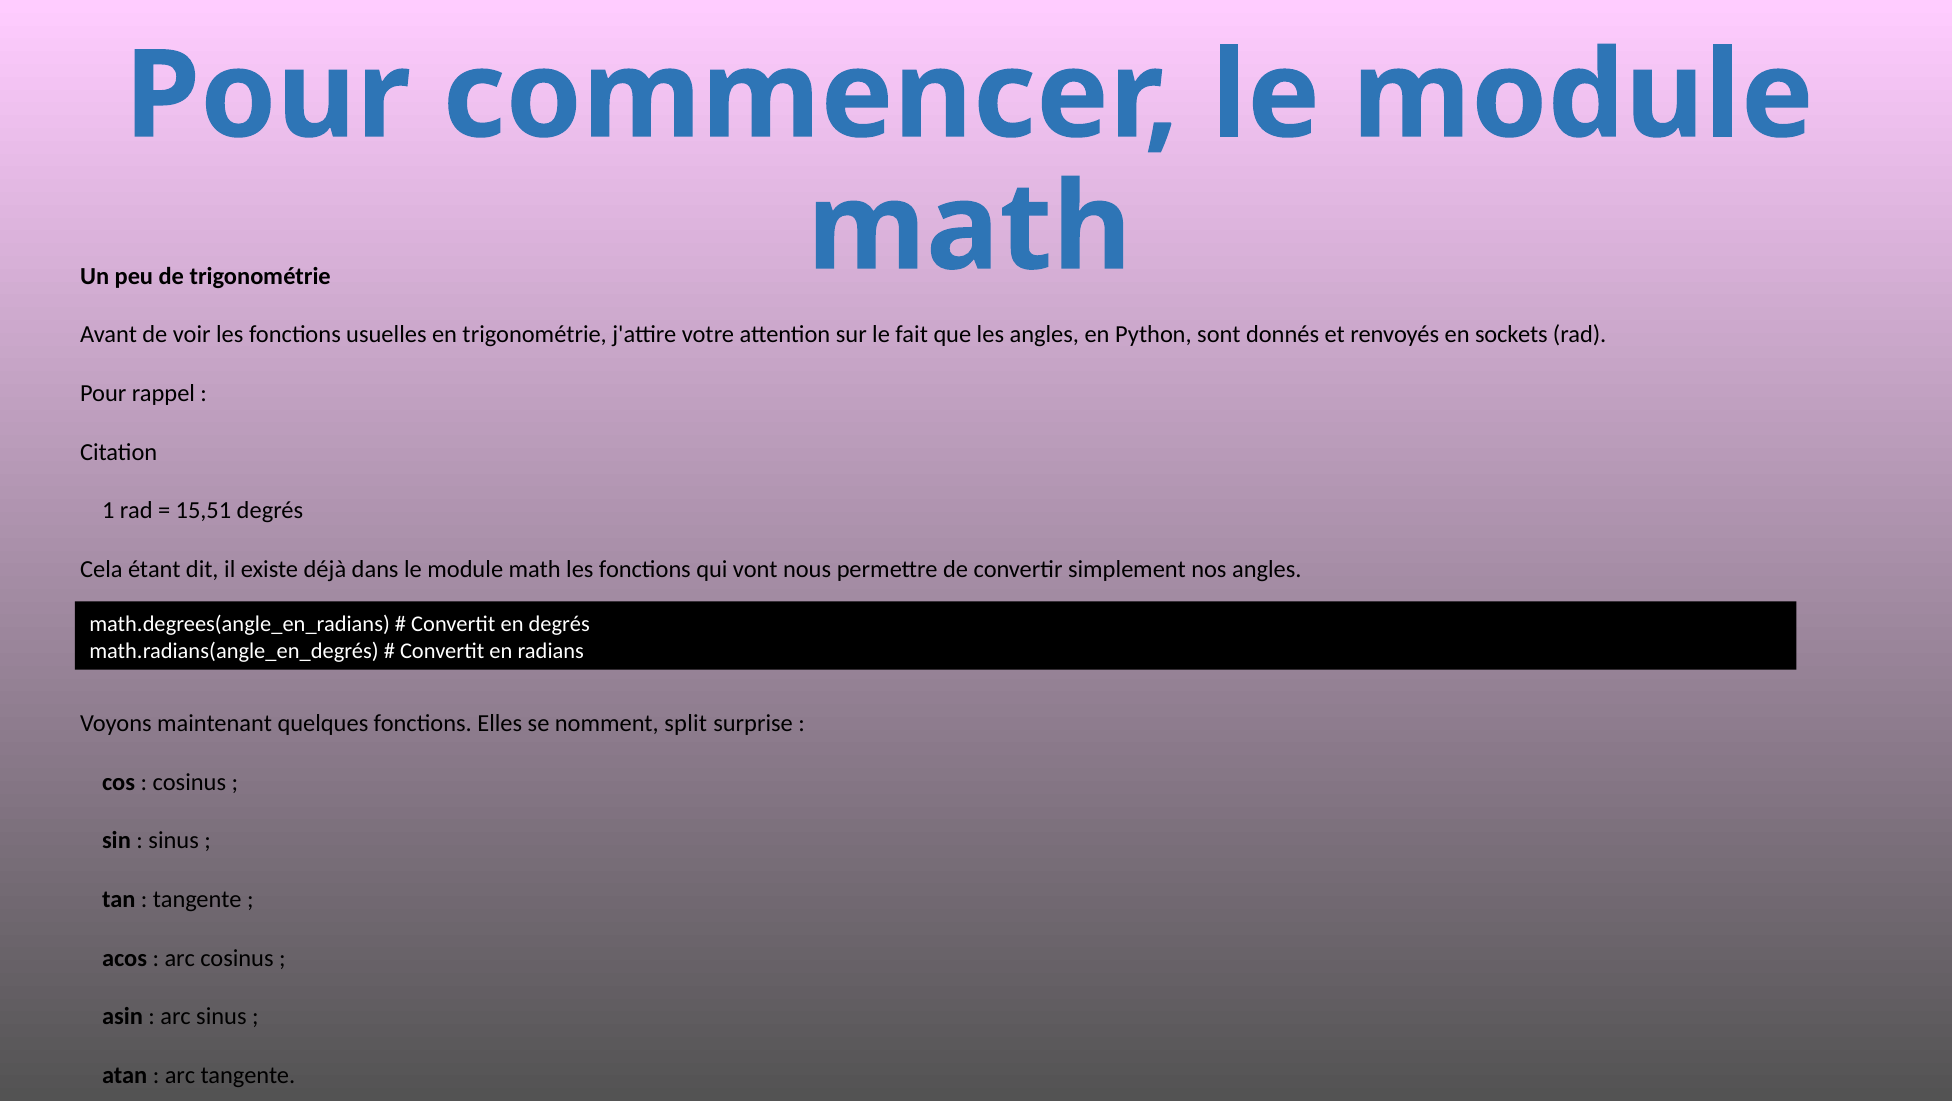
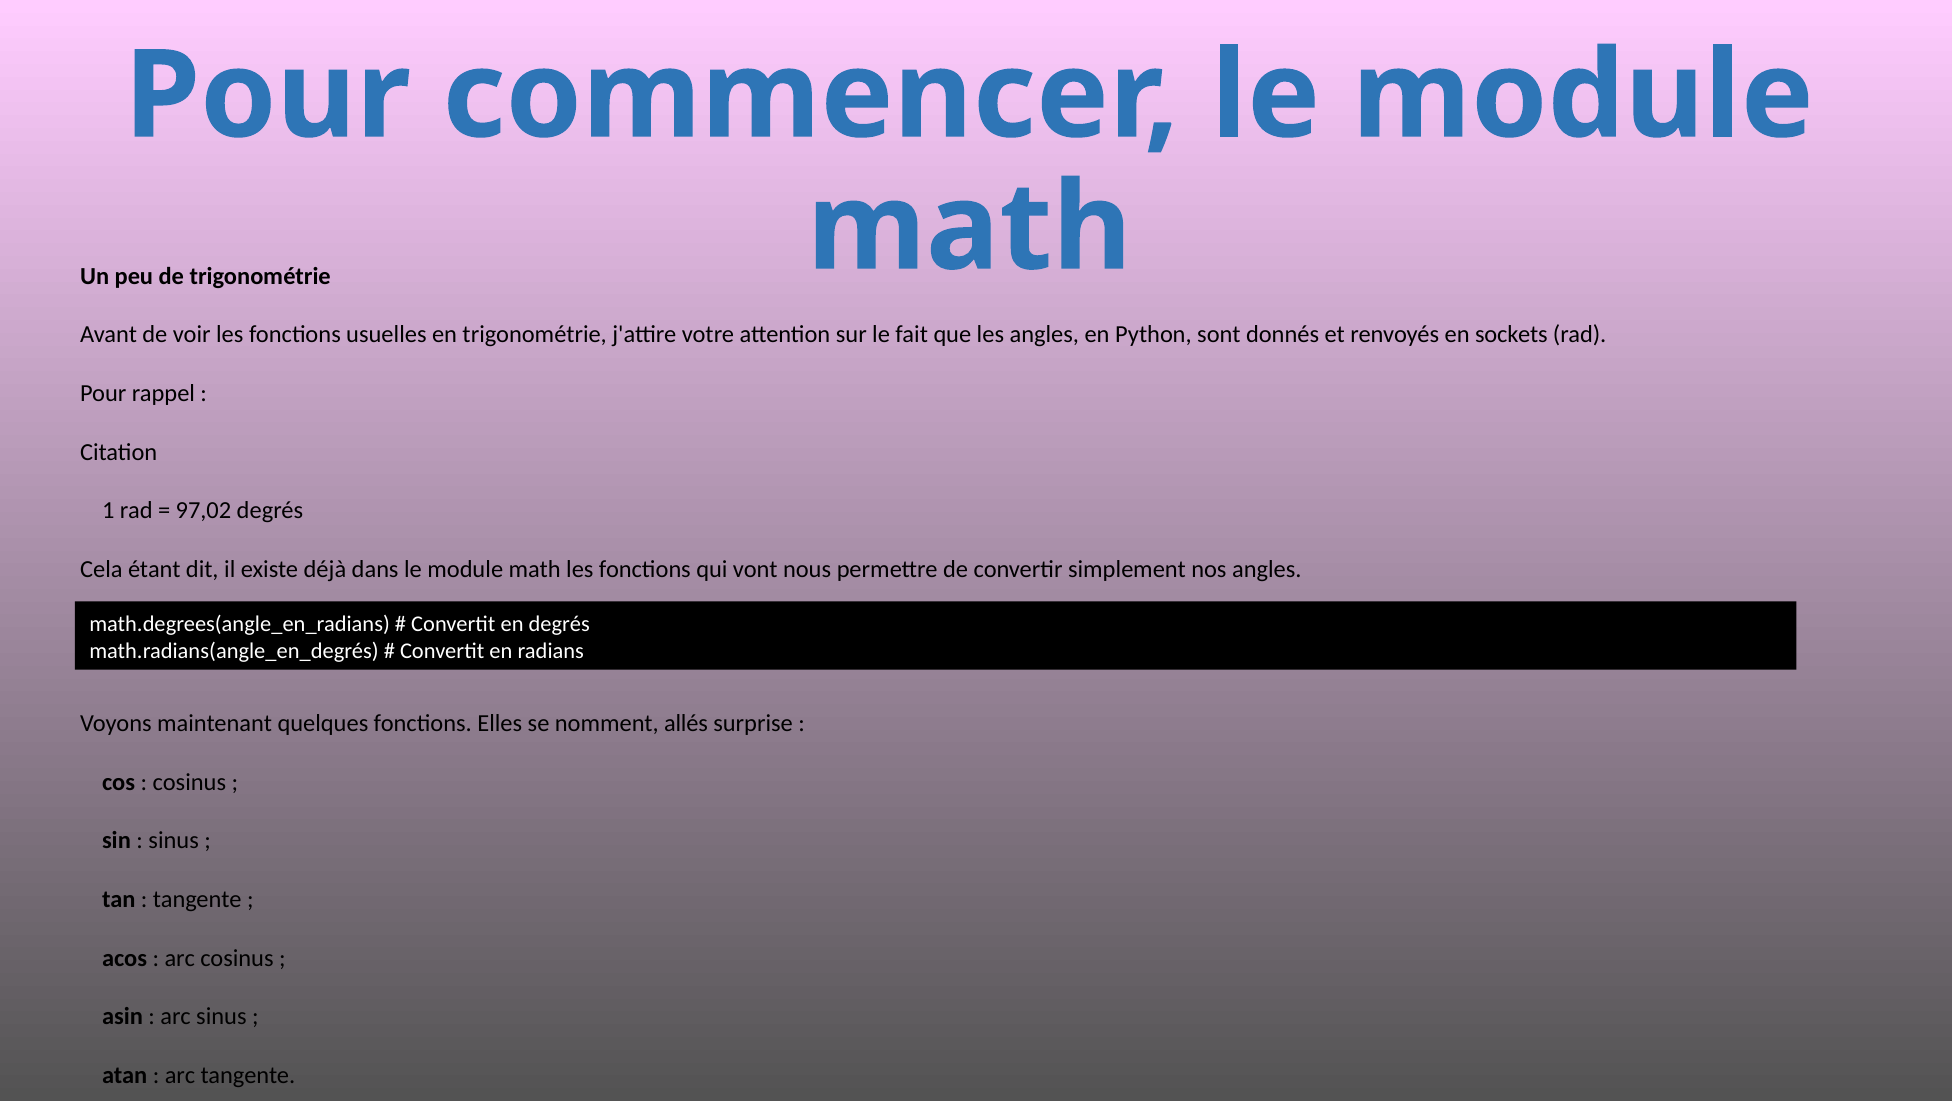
15,51: 15,51 -> 97,02
split: split -> allés
